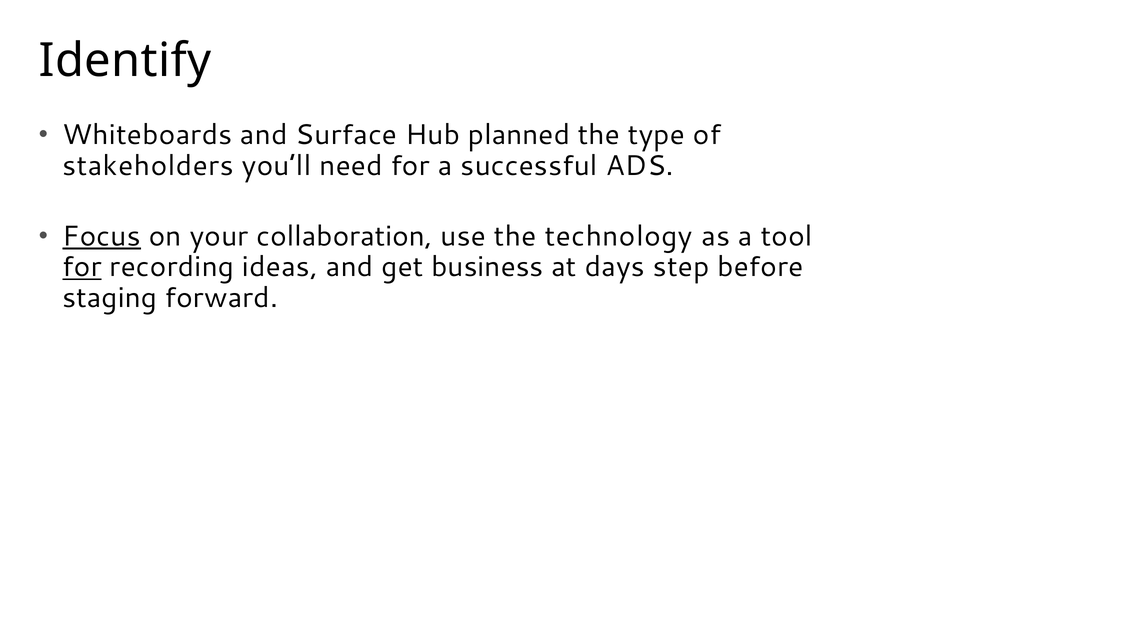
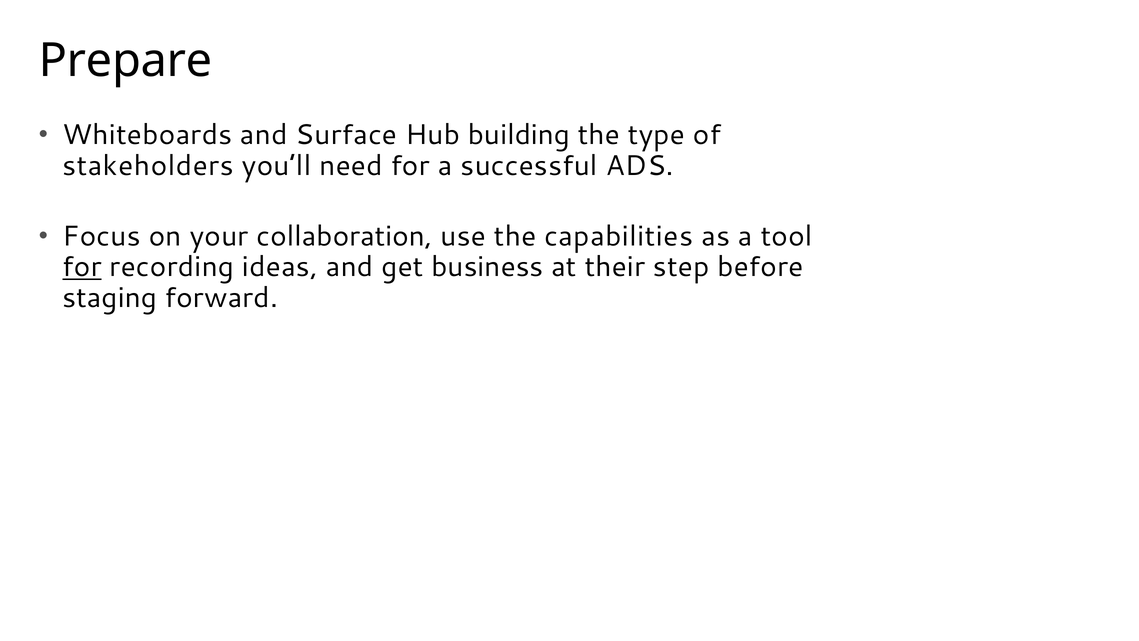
Identify: Identify -> Prepare
planned: planned -> building
Focus underline: present -> none
technology: technology -> capabilities
days: days -> their
